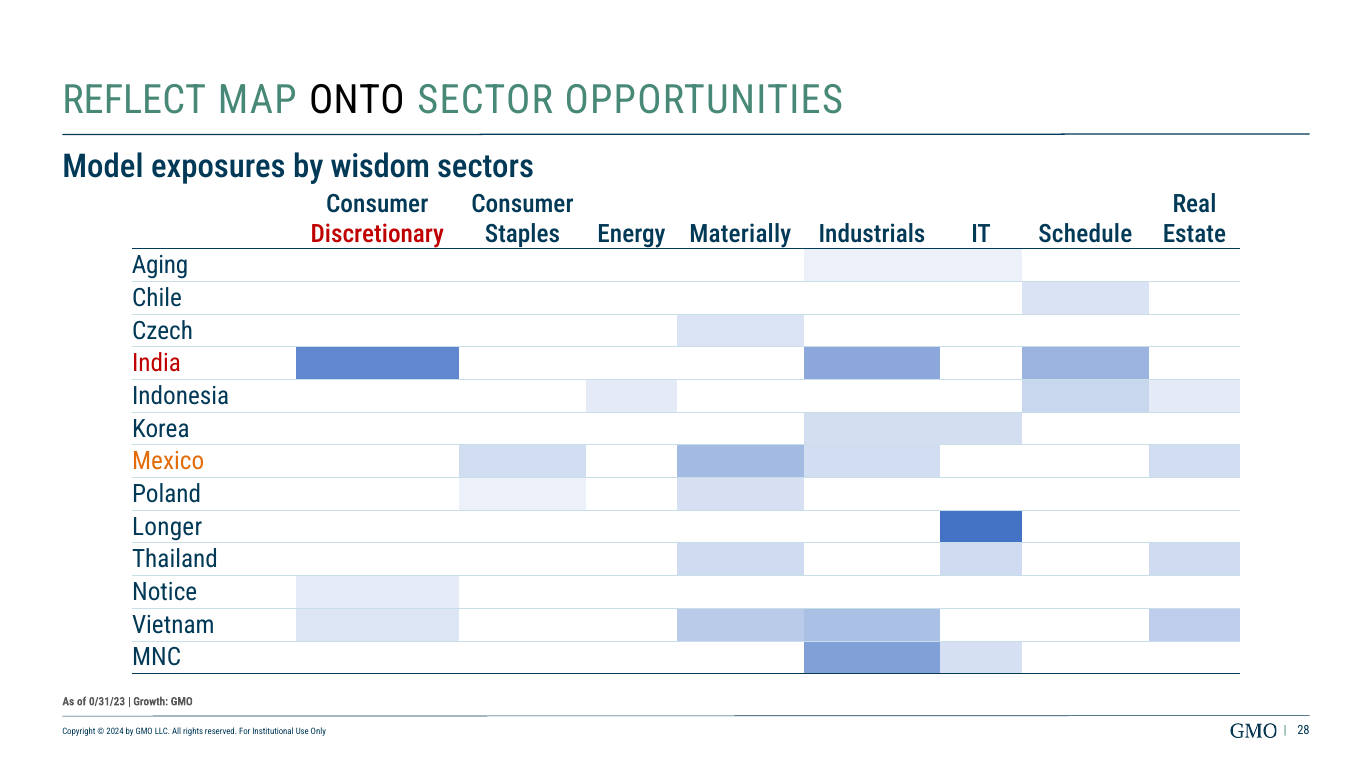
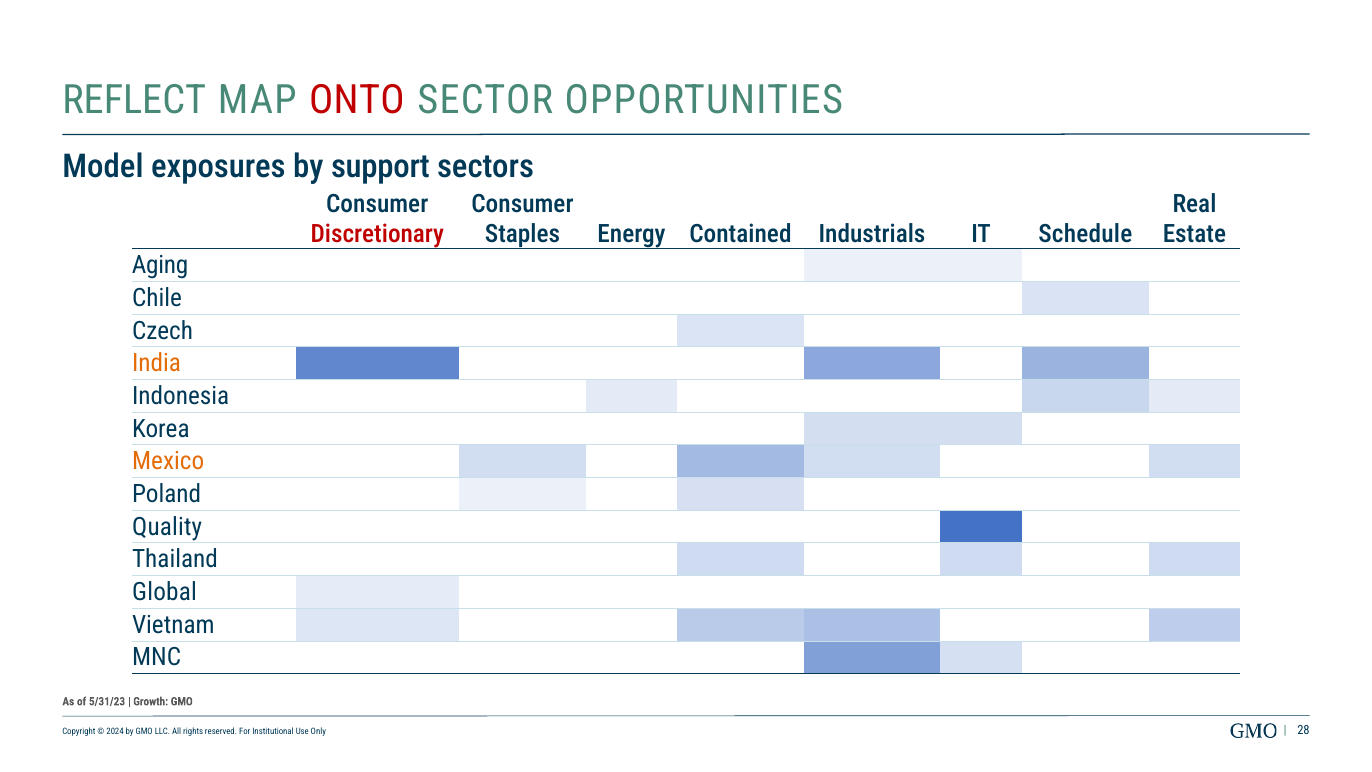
ONTO colour: black -> red
wisdom: wisdom -> support
Materially: Materially -> Contained
India colour: red -> orange
Longer: Longer -> Quality
Notice: Notice -> Global
0/31/23: 0/31/23 -> 5/31/23
